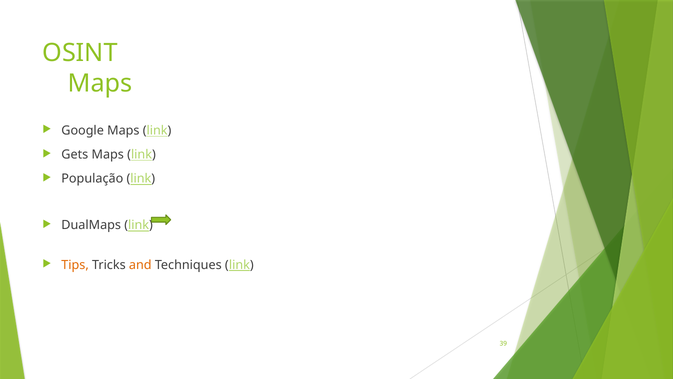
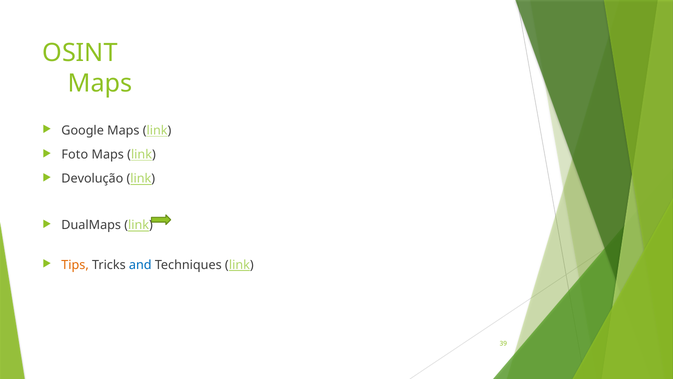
Gets: Gets -> Foto
População: População -> Devolução
and colour: orange -> blue
